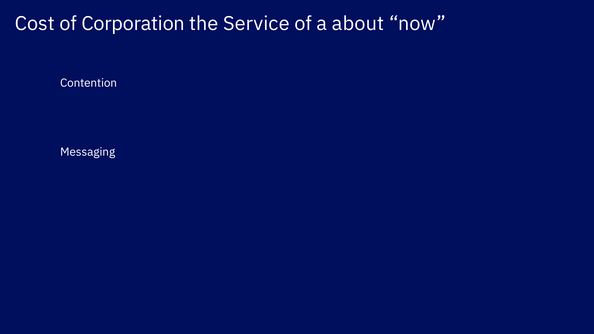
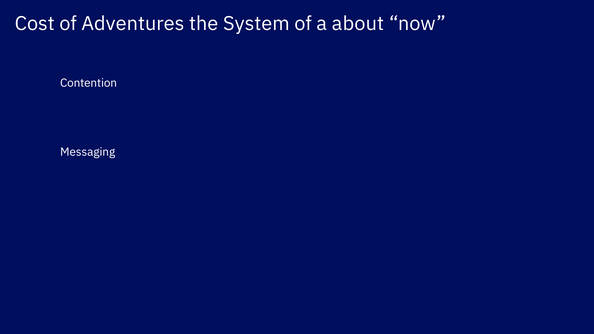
Corporation: Corporation -> Adventures
Service: Service -> System
